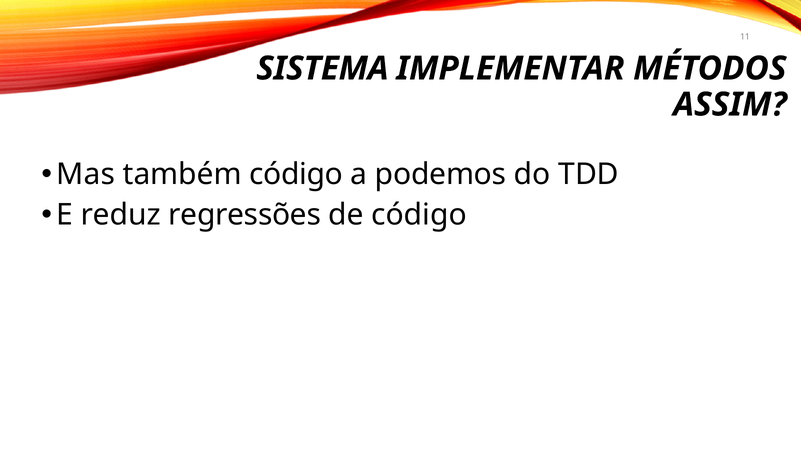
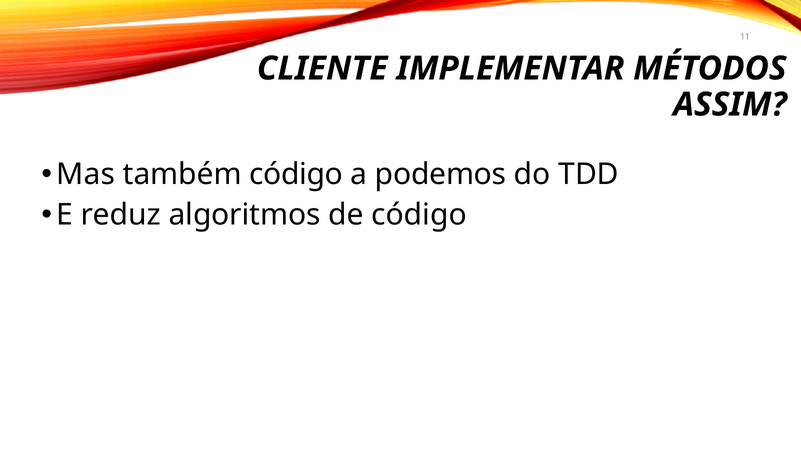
SISTEMA: SISTEMA -> CLIENTE
regressões: regressões -> algoritmos
